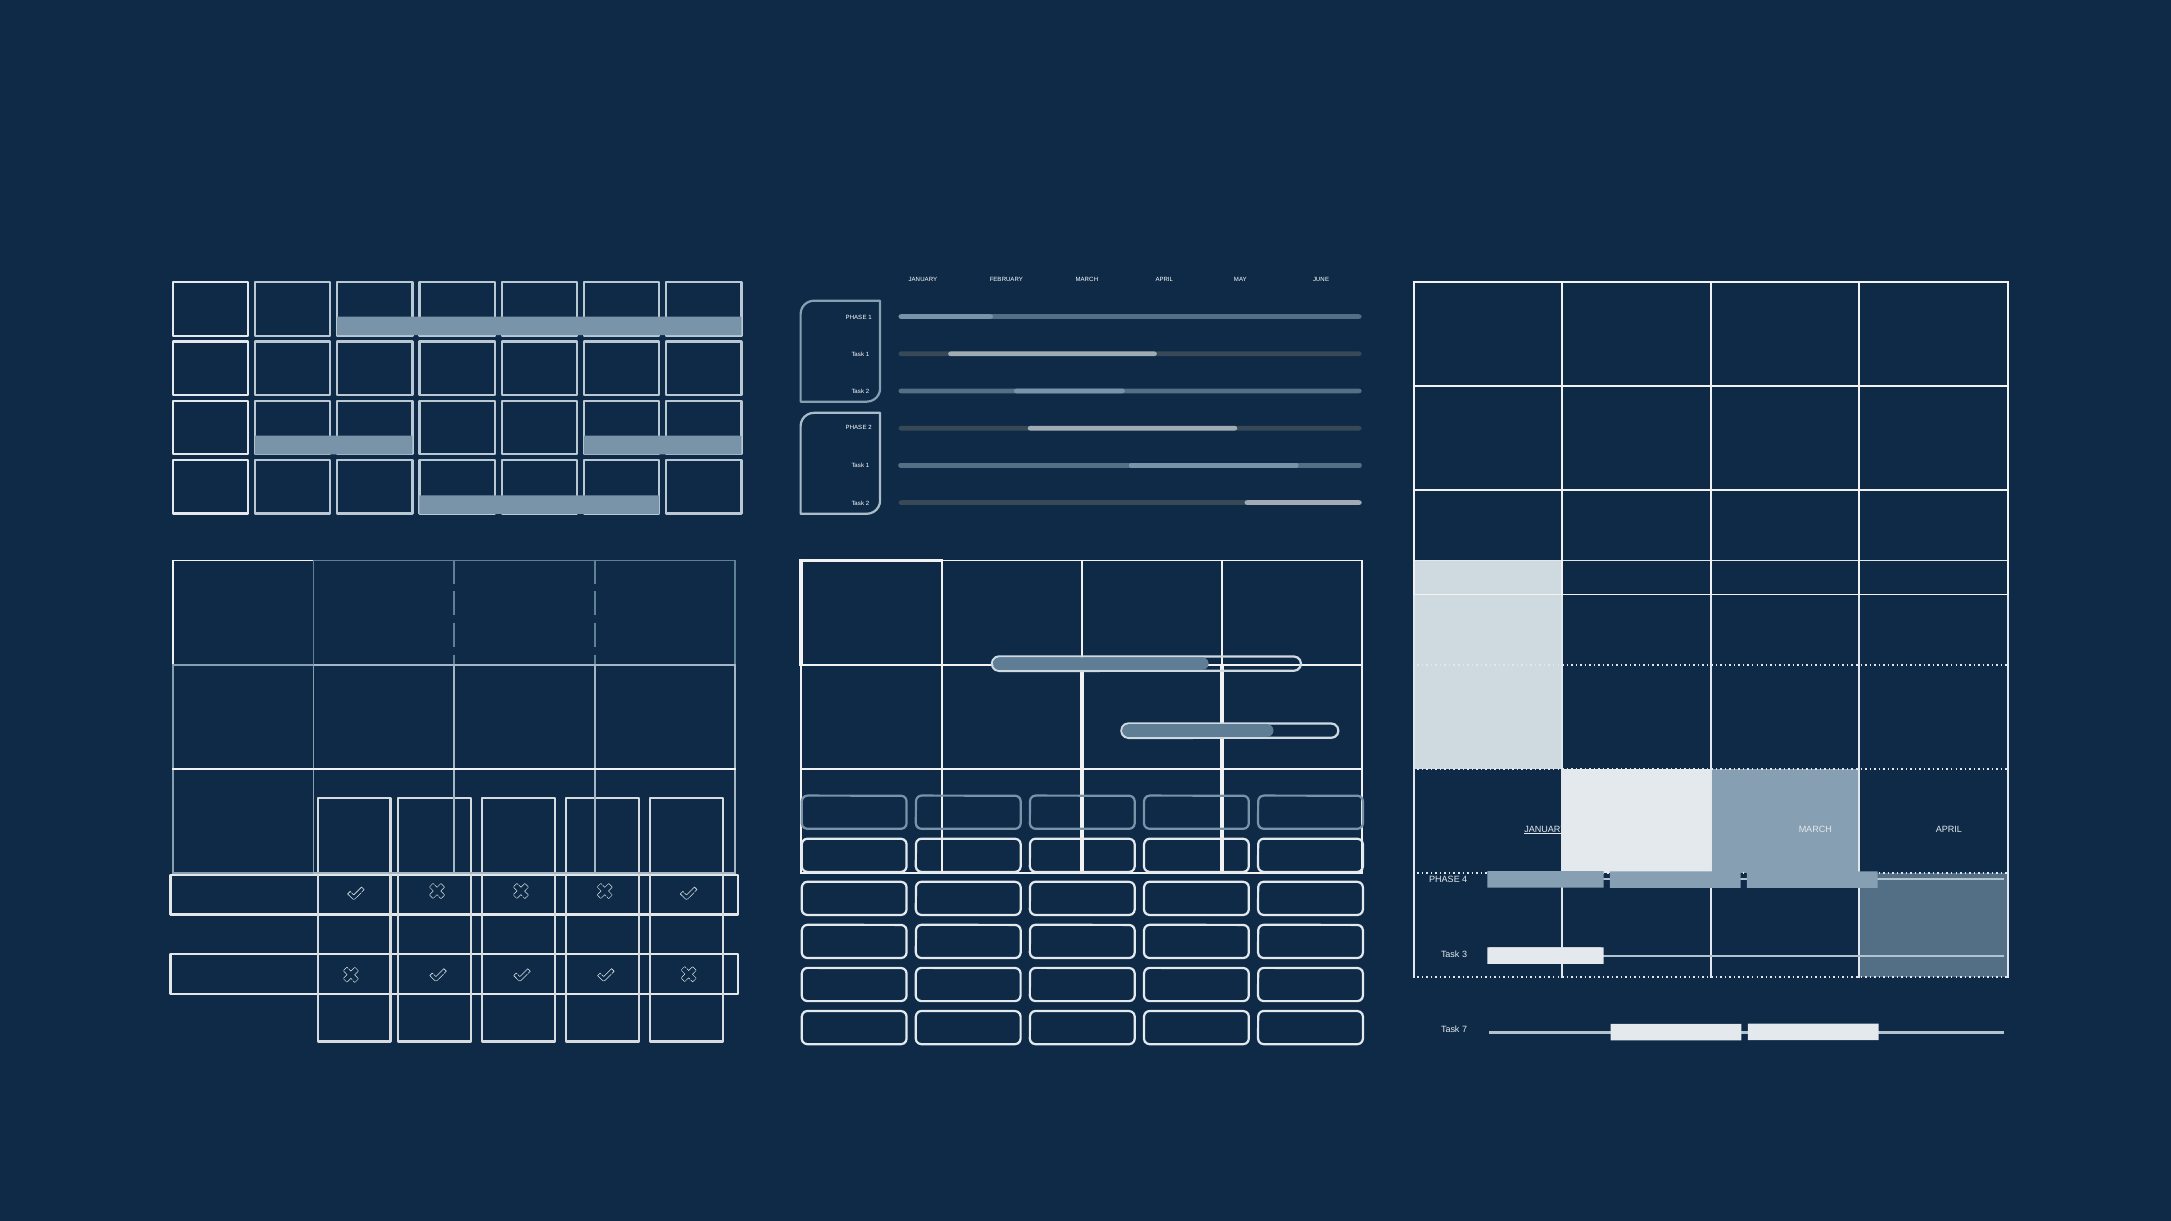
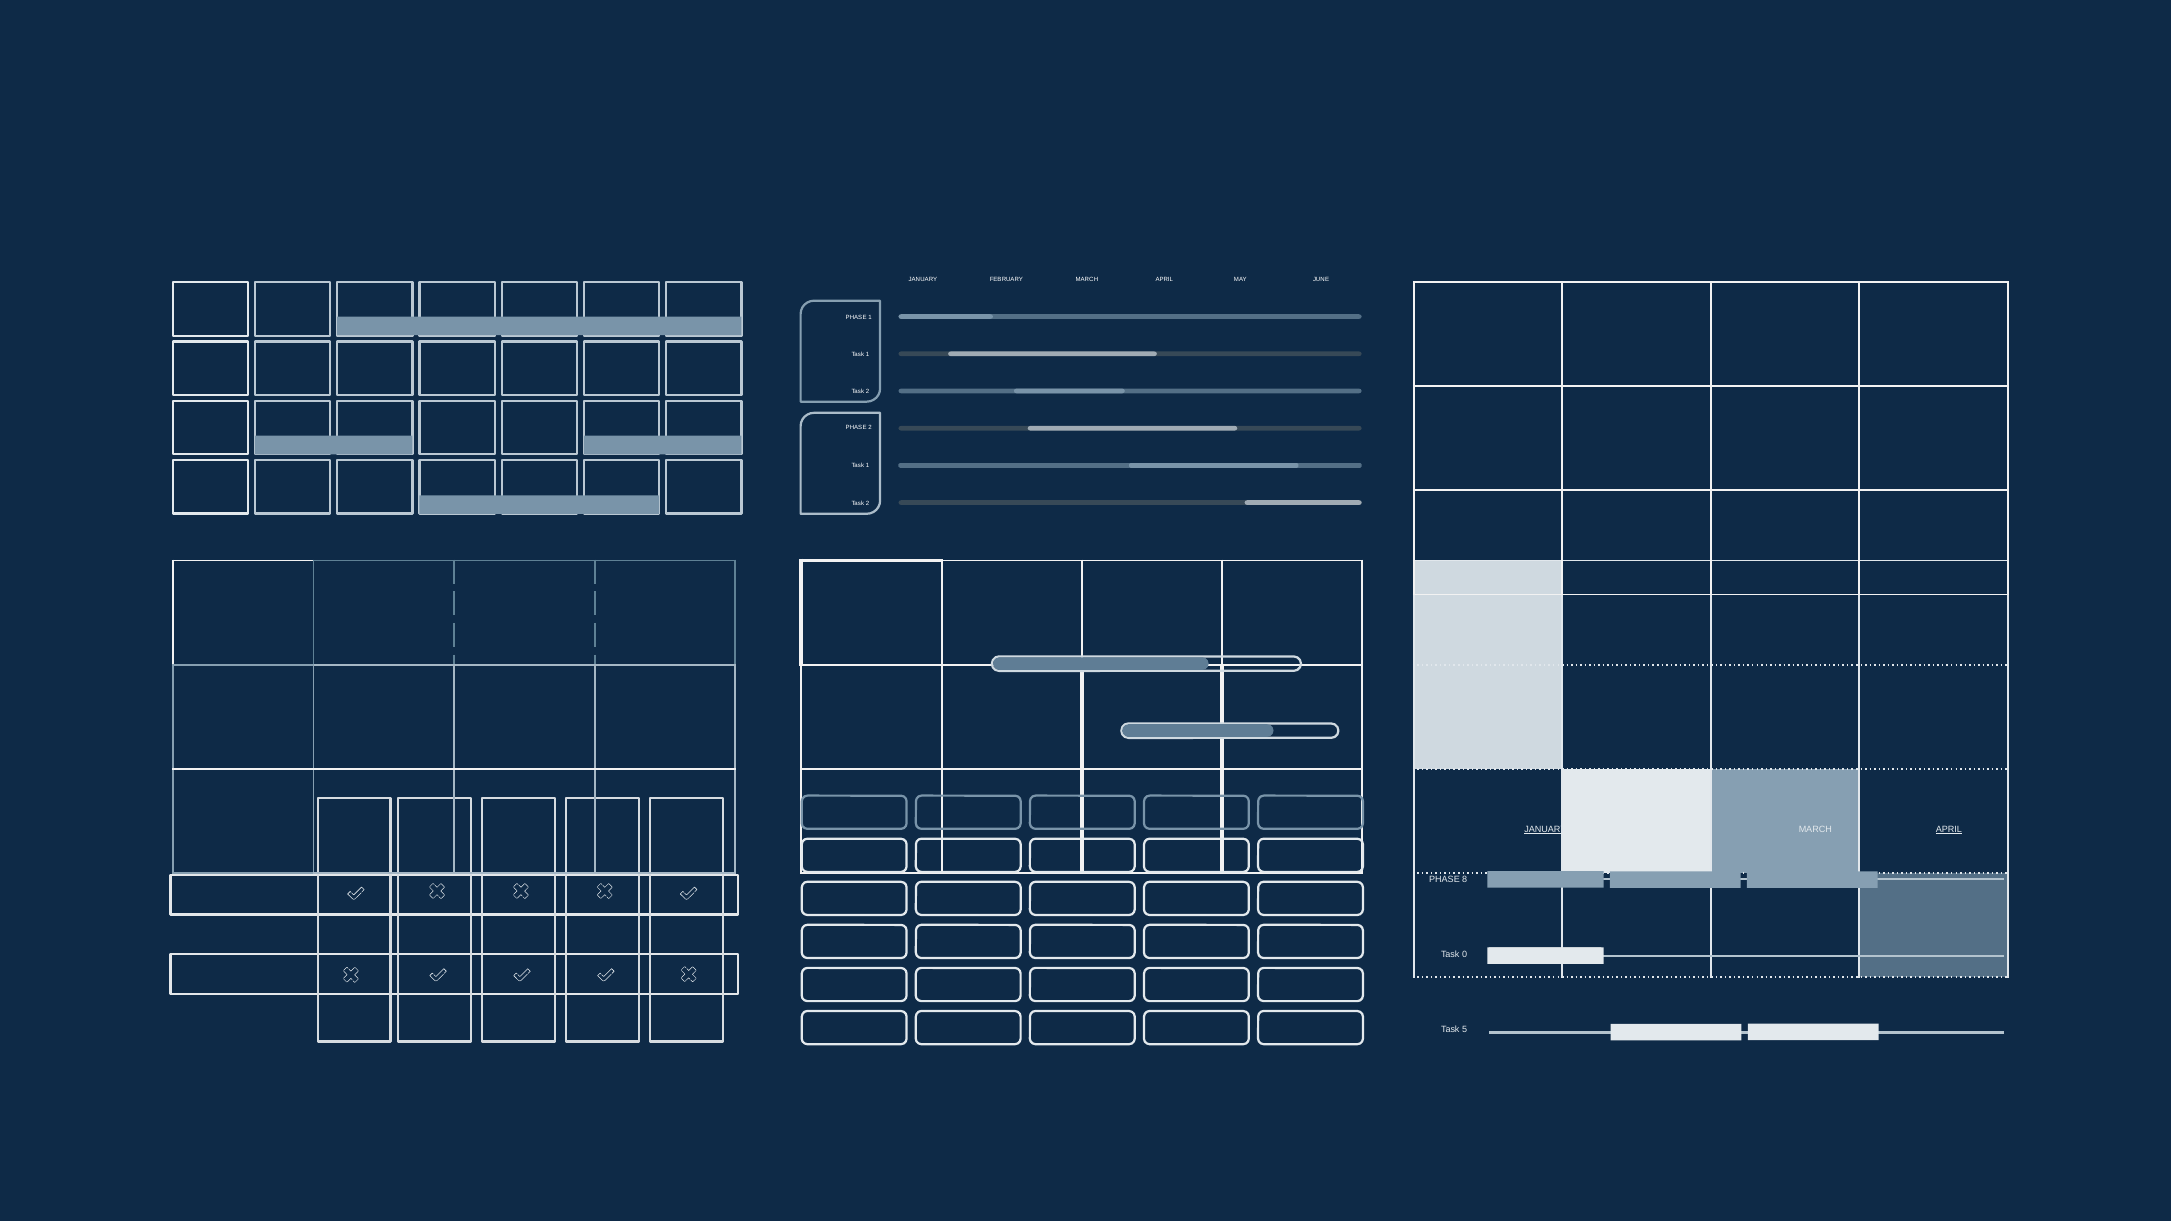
APRIL at (1949, 830) underline: none -> present
4: 4 -> 8
3: 3 -> 0
7: 7 -> 5
